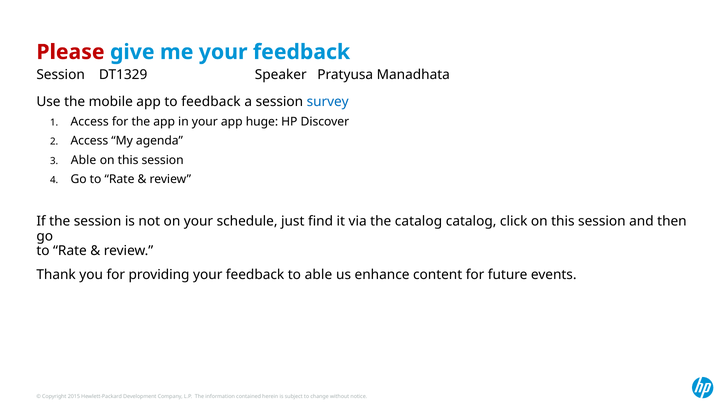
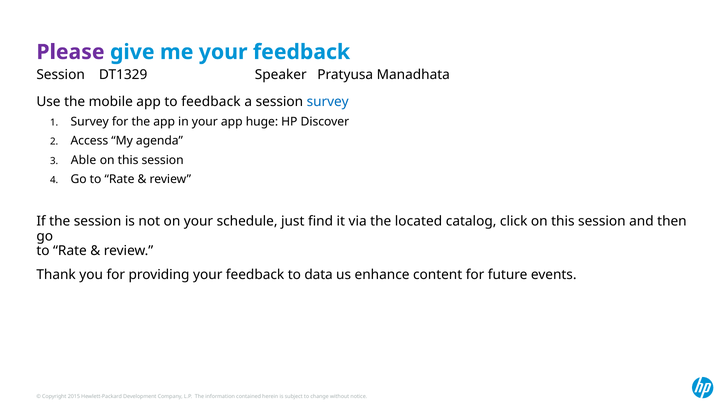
Please colour: red -> purple
Access at (90, 122): Access -> Survey
the catalog: catalog -> located
to able: able -> data
